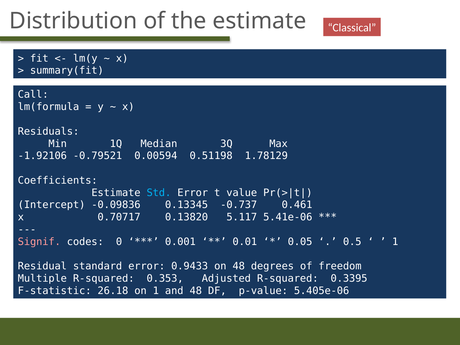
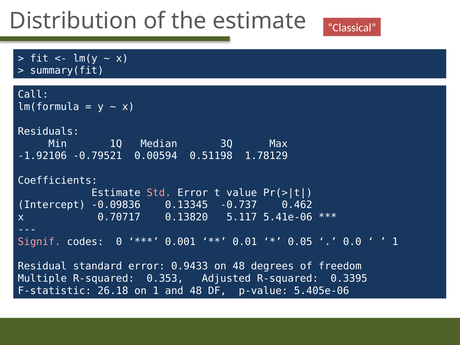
Std colour: light blue -> pink
0.461: 0.461 -> 0.462
0.5: 0.5 -> 0.0
